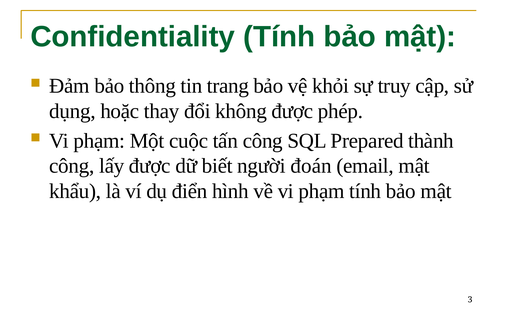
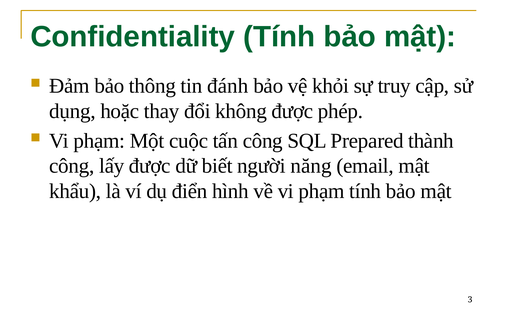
trang: trang -> đánh
đoán: đoán -> năng
